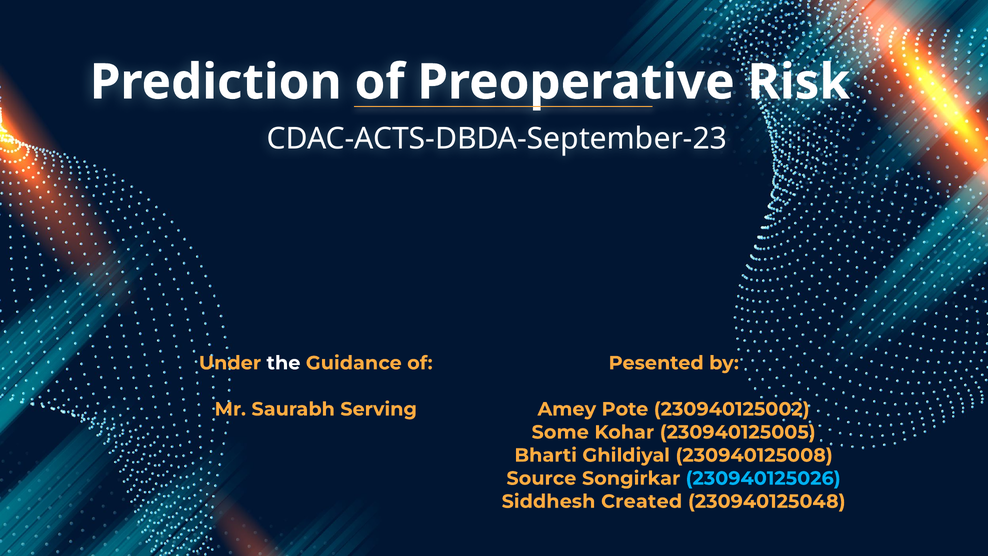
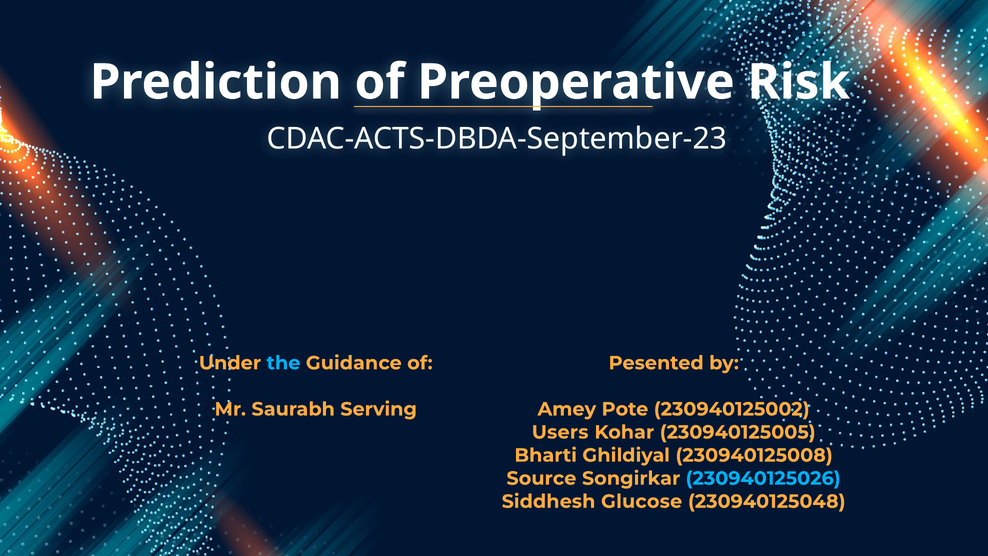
the colour: white -> light blue
Some: Some -> Users
Created: Created -> Glucose
